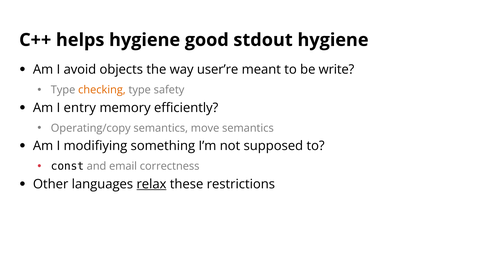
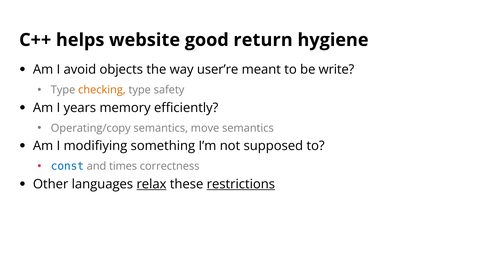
helps hygiene: hygiene -> website
stdout: stdout -> return
entry: entry -> years
const colour: black -> blue
email: email -> times
restrictions underline: none -> present
